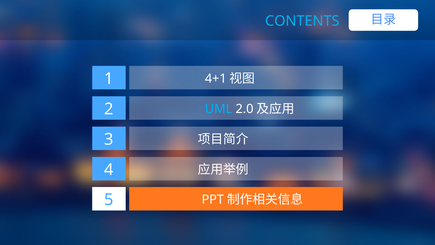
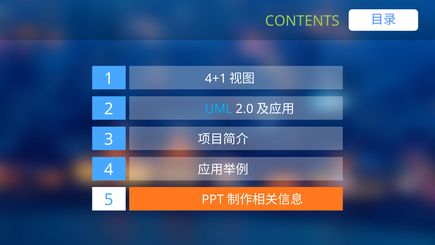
CONTENTS colour: light blue -> light green
